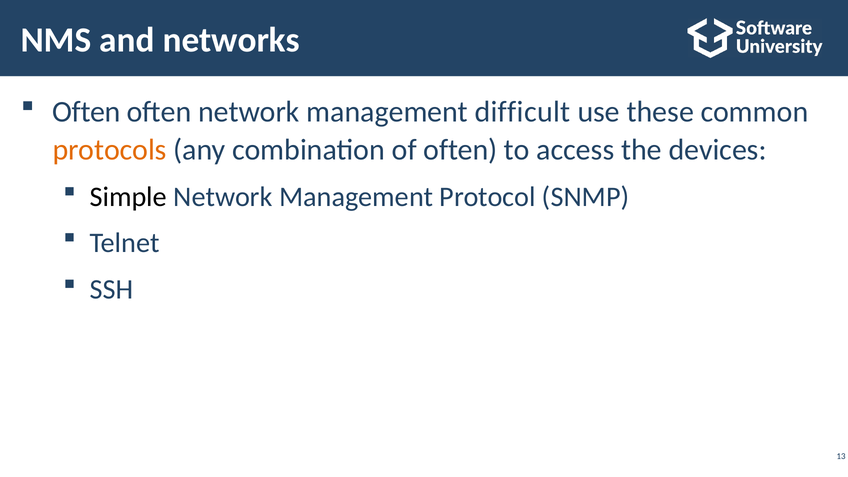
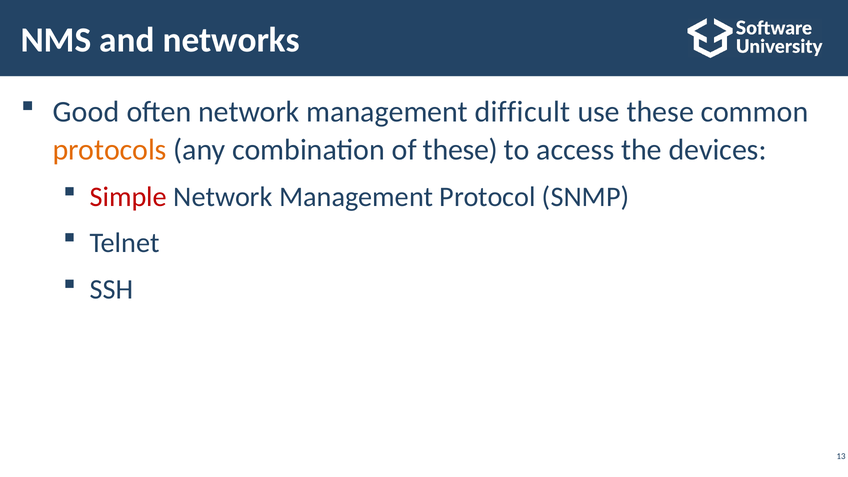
Often at (86, 112): Often -> Good
of often: often -> these
Simple colour: black -> red
